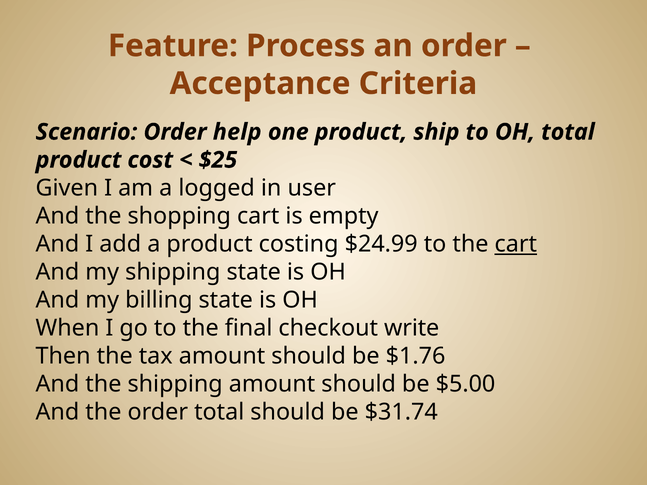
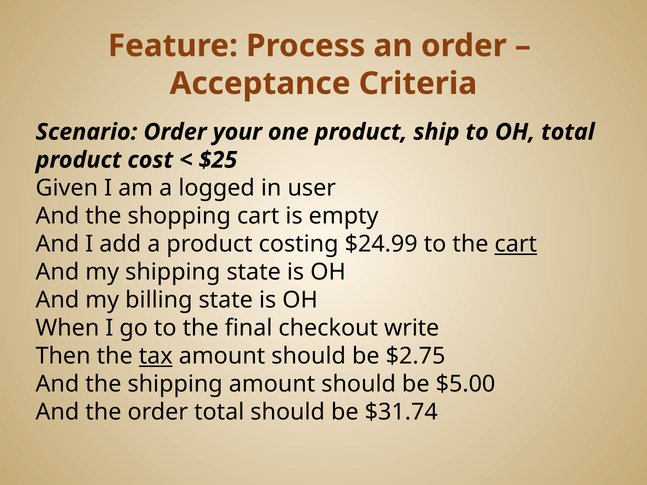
help: help -> your
tax underline: none -> present
$1.76: $1.76 -> $2.75
